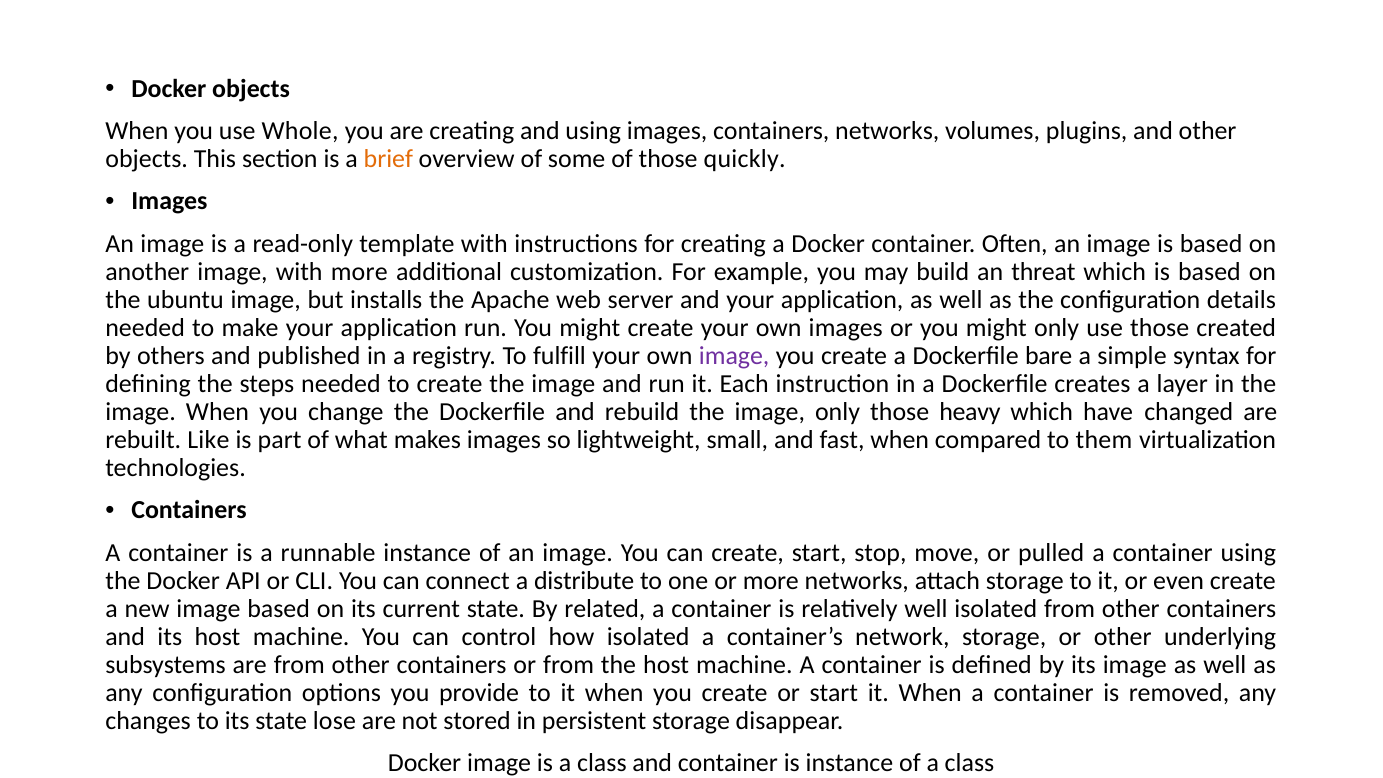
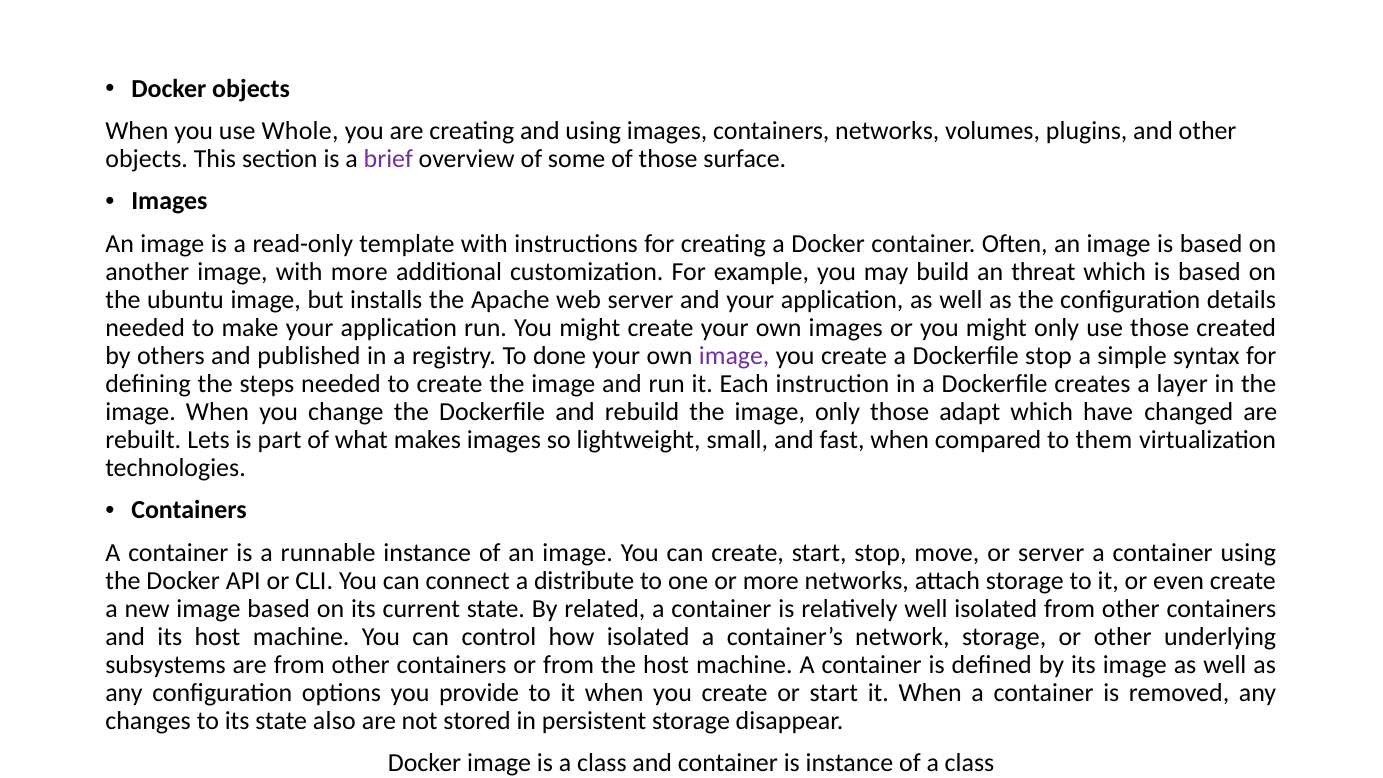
brief colour: orange -> purple
quickly: quickly -> surface
fulfill: fulfill -> done
Dockerfile bare: bare -> stop
heavy: heavy -> adapt
Like: Like -> Lets
or pulled: pulled -> server
lose: lose -> also
